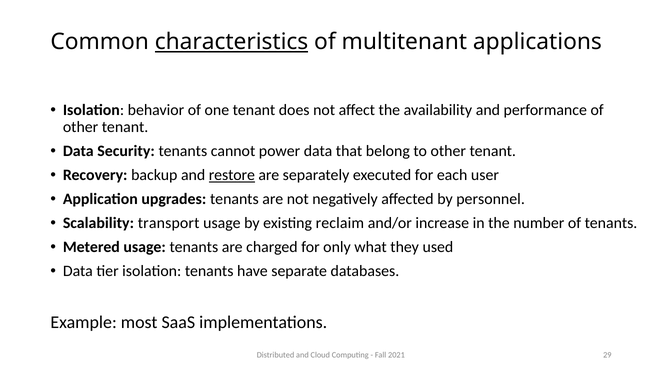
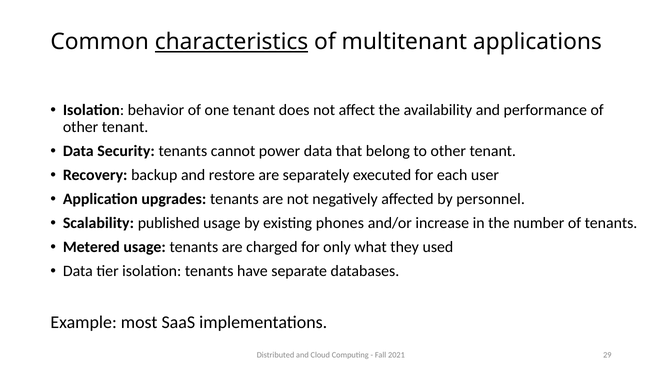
restore underline: present -> none
transport: transport -> published
reclaim: reclaim -> phones
